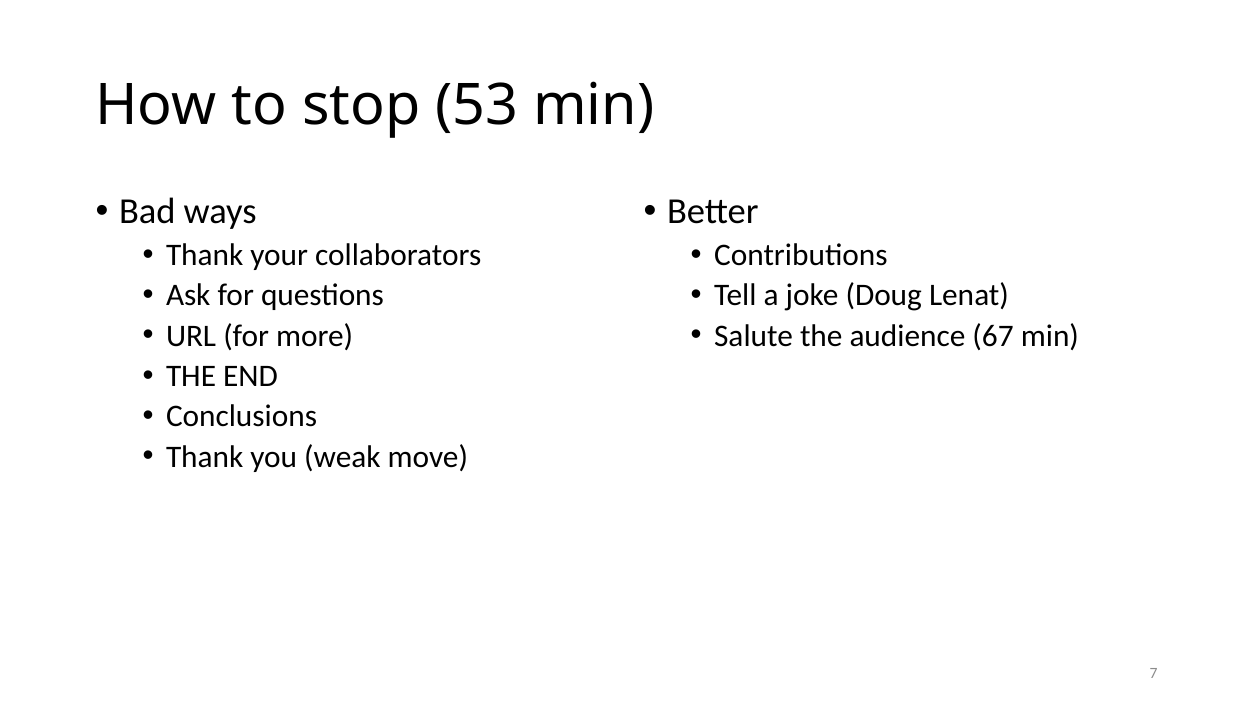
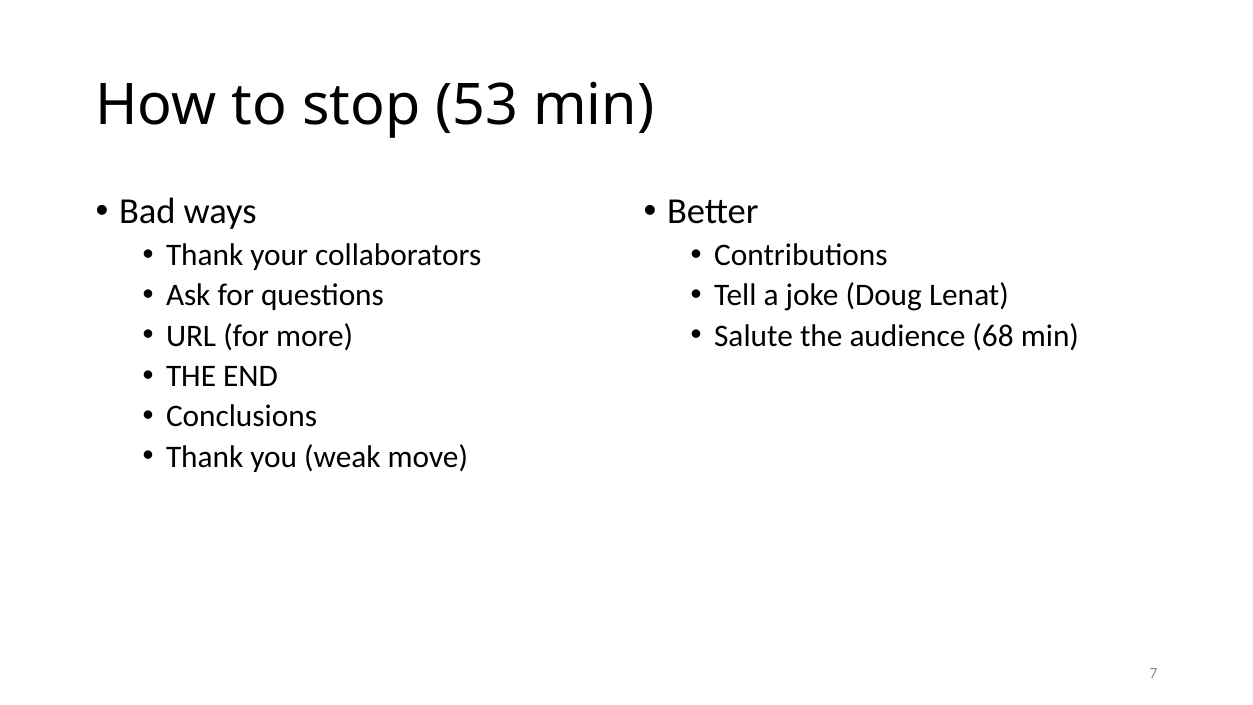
67: 67 -> 68
